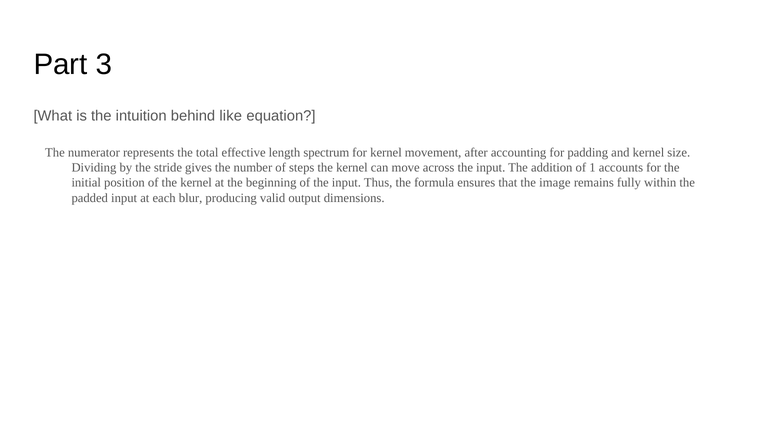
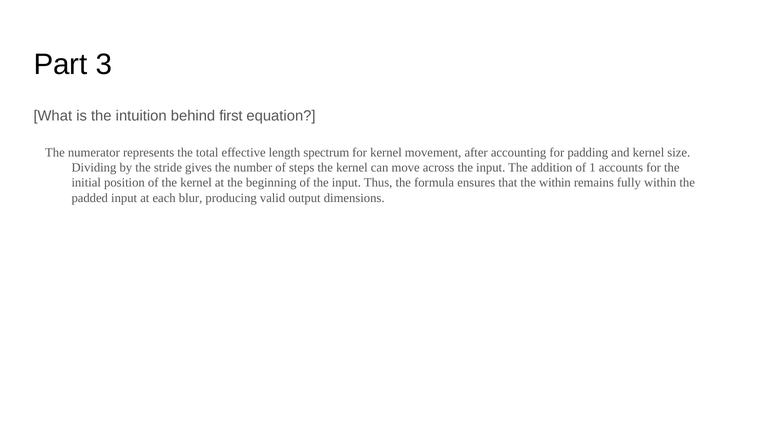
like: like -> first
the image: image -> within
